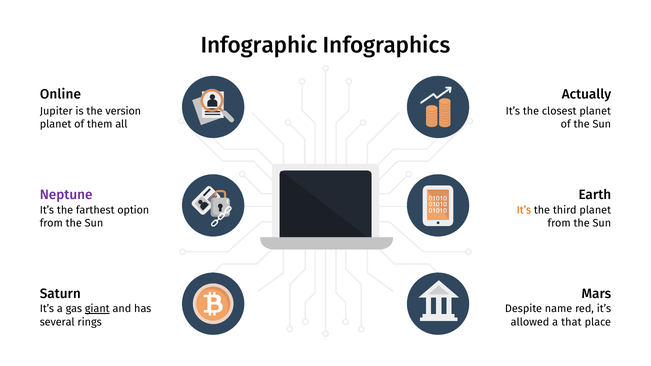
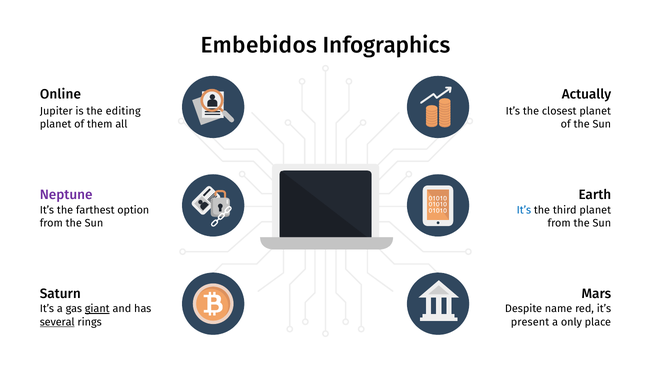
Infographic: Infographic -> Embebidos
version: version -> editing
It’s at (524, 210) colour: orange -> blue
several underline: none -> present
allowed: allowed -> present
that: that -> only
